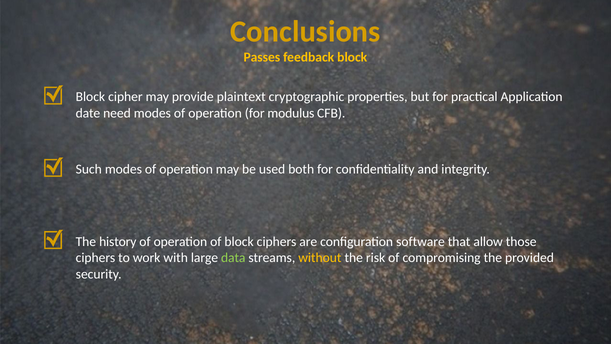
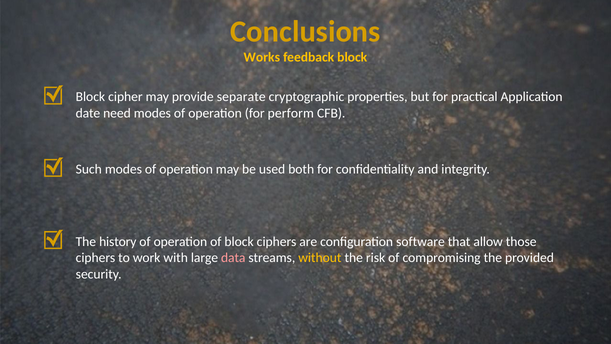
Passes: Passes -> Works
plaintext: plaintext -> separate
modulus: modulus -> perform
data colour: light green -> pink
